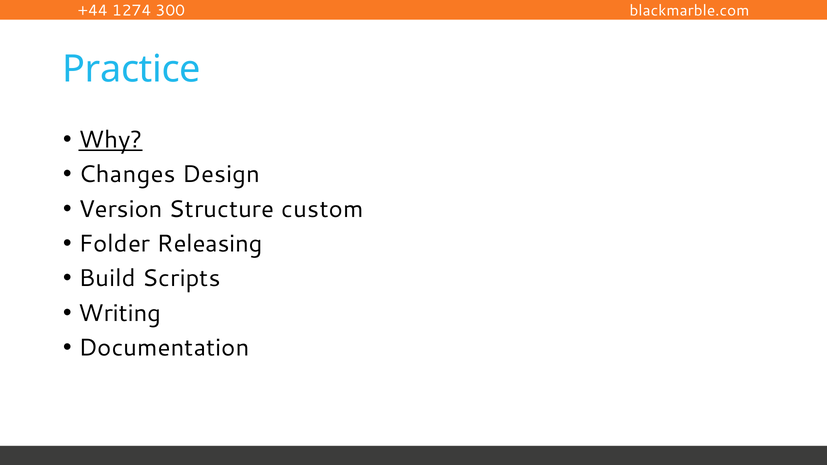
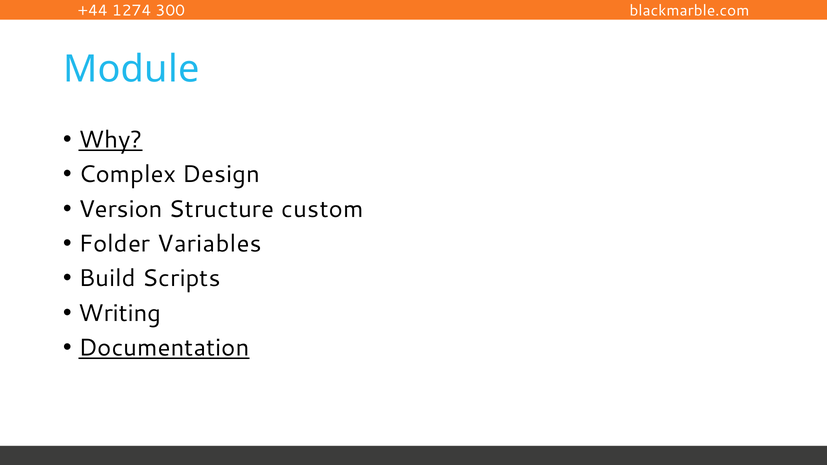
Practice: Practice -> Module
Changes: Changes -> Complex
Releasing: Releasing -> Variables
Documentation underline: none -> present
